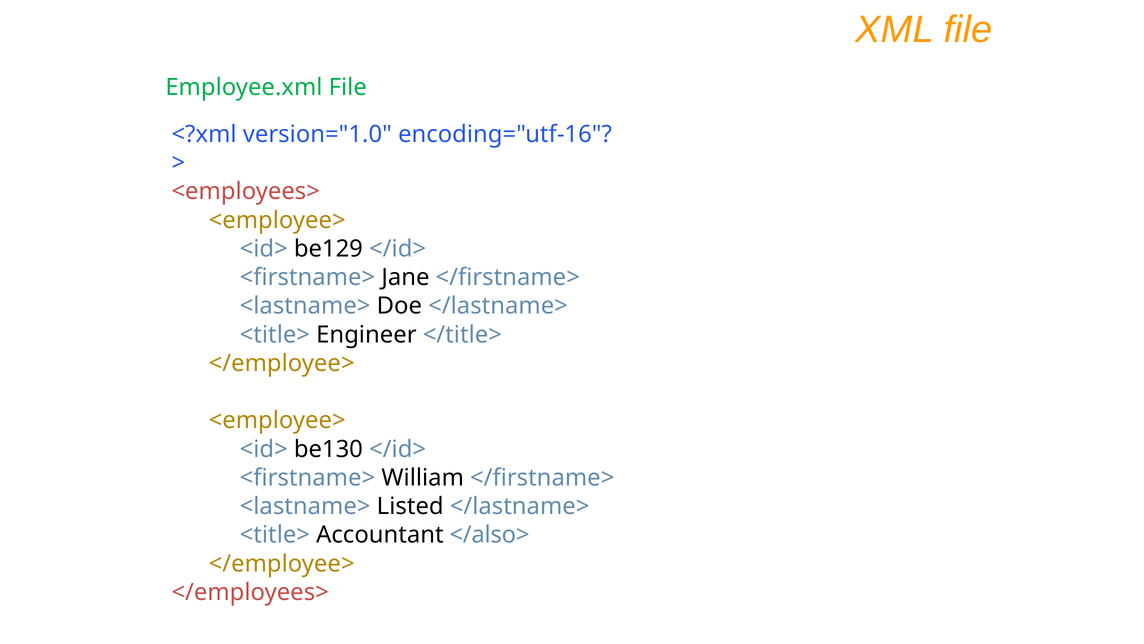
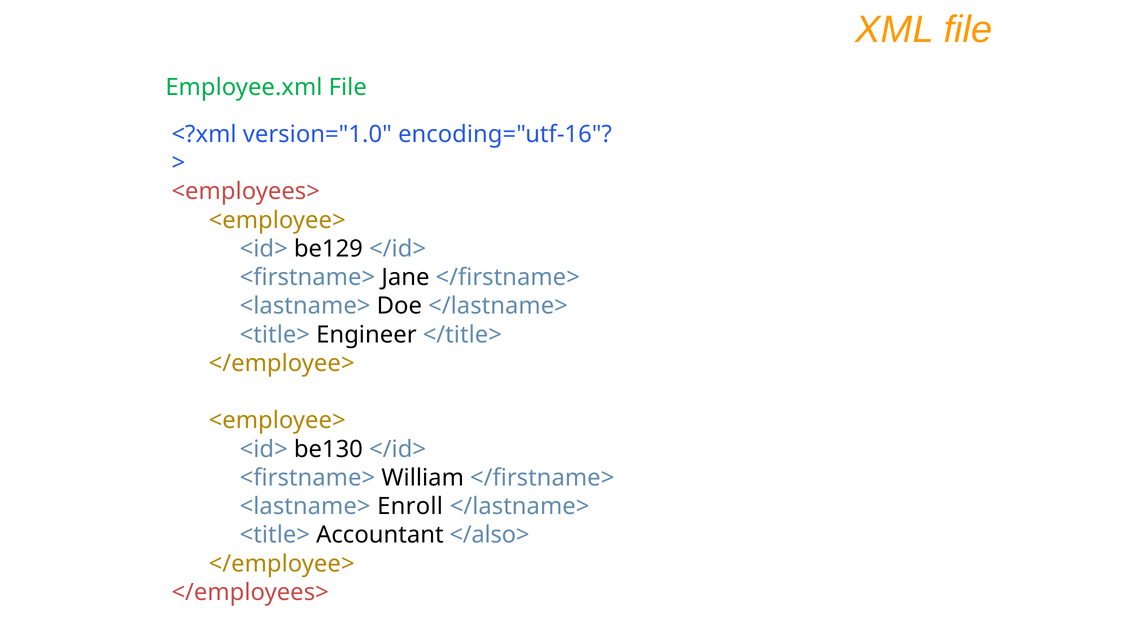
Listed: Listed -> Enroll
